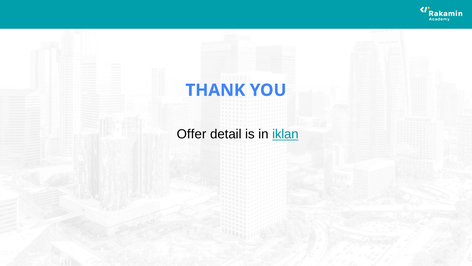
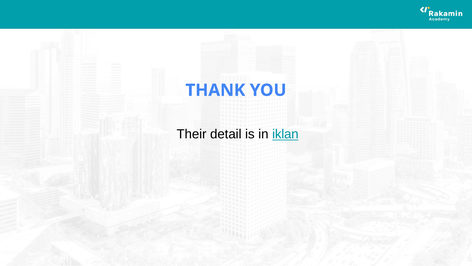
Offer: Offer -> Their
